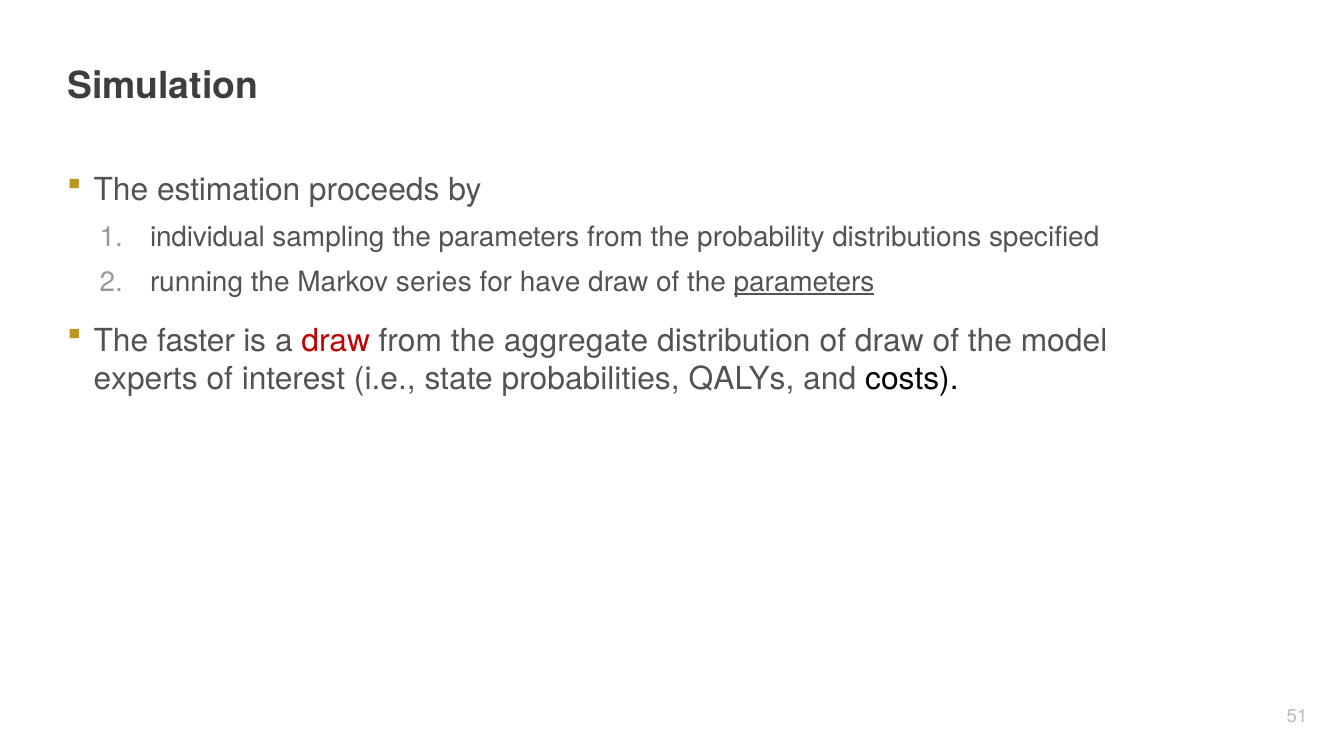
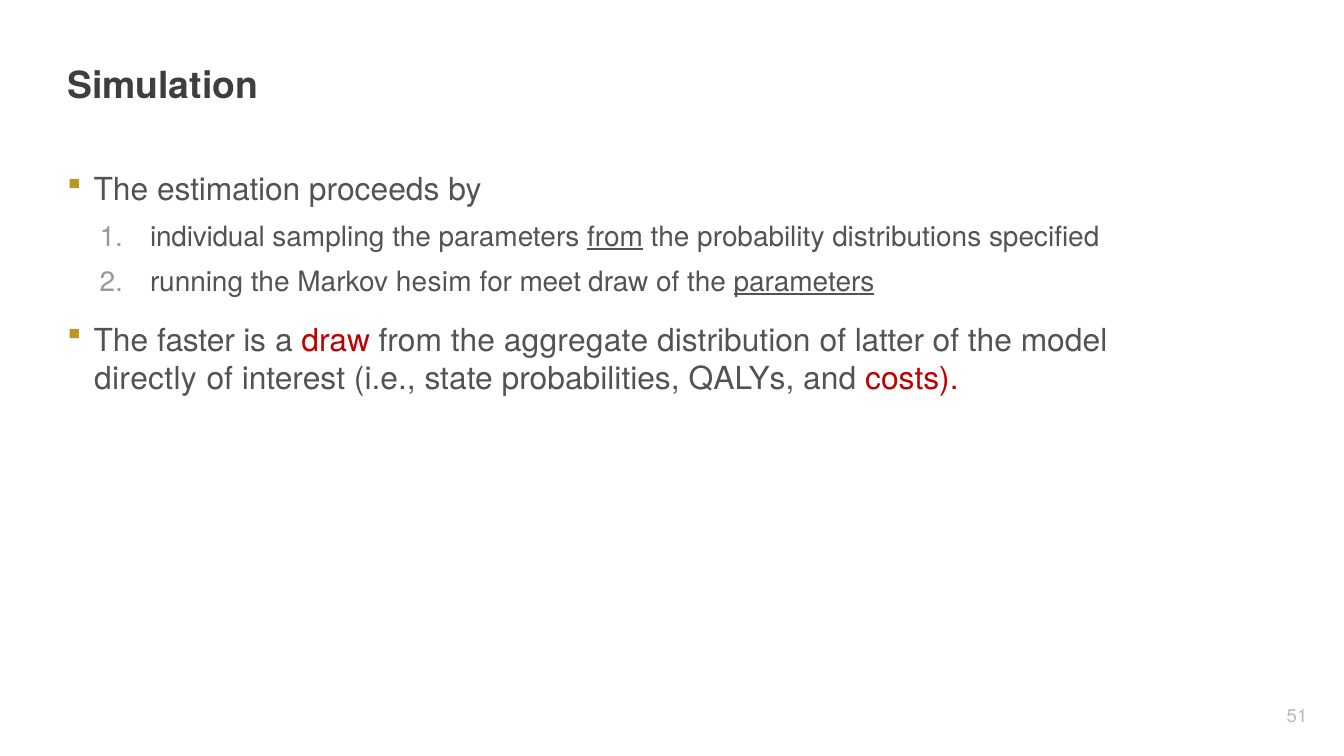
from at (615, 237) underline: none -> present
series: series -> hesim
have: have -> meet
of draw: draw -> latter
experts: experts -> directly
costs colour: black -> red
